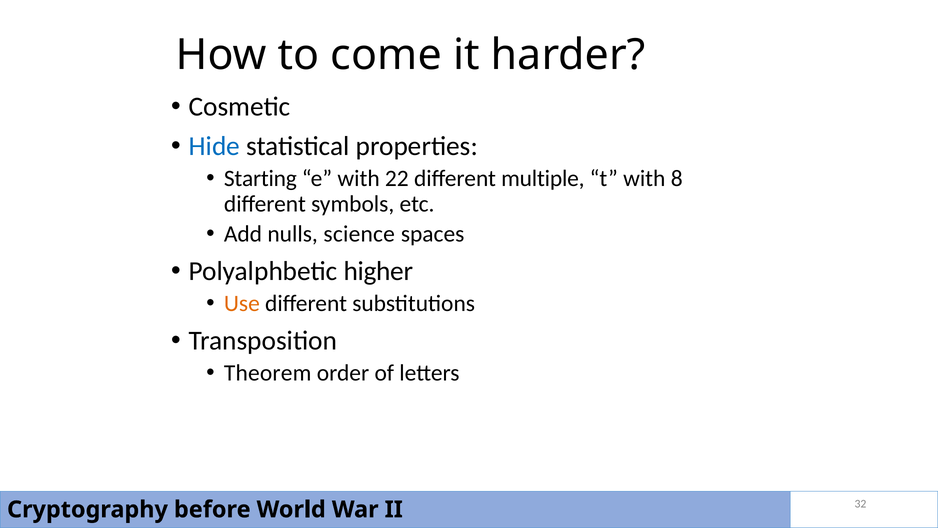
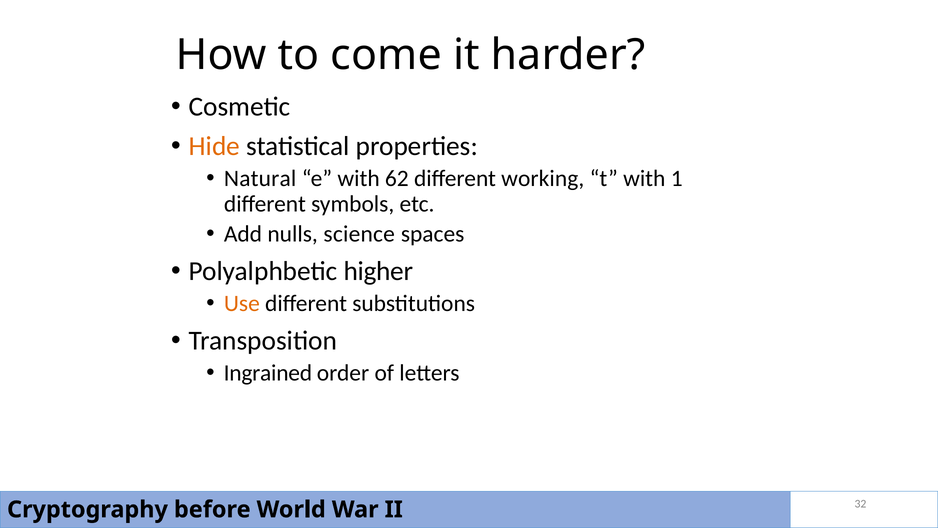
Hide colour: blue -> orange
Starting: Starting -> Natural
22: 22 -> 62
multiple: multiple -> working
8: 8 -> 1
Theorem: Theorem -> Ingrained
